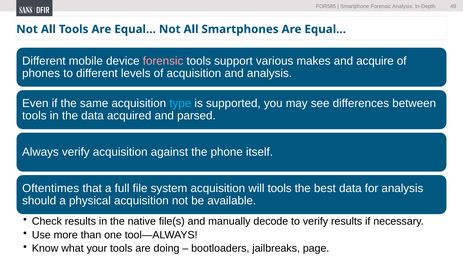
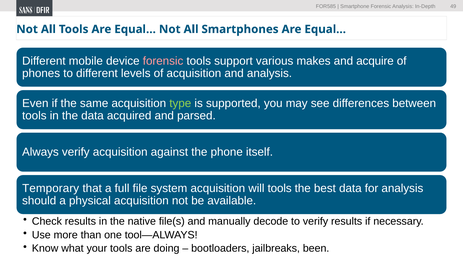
type colour: light blue -> light green
Oftentimes: Oftentimes -> Temporary
page: page -> been
